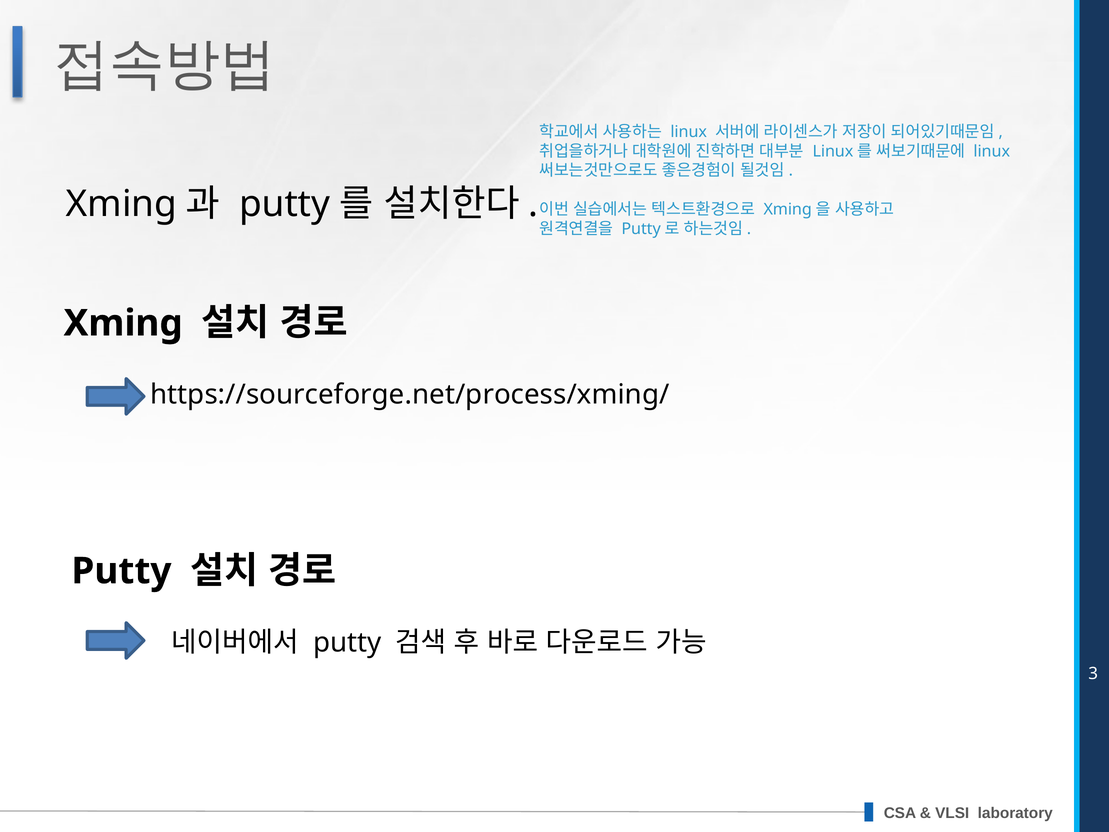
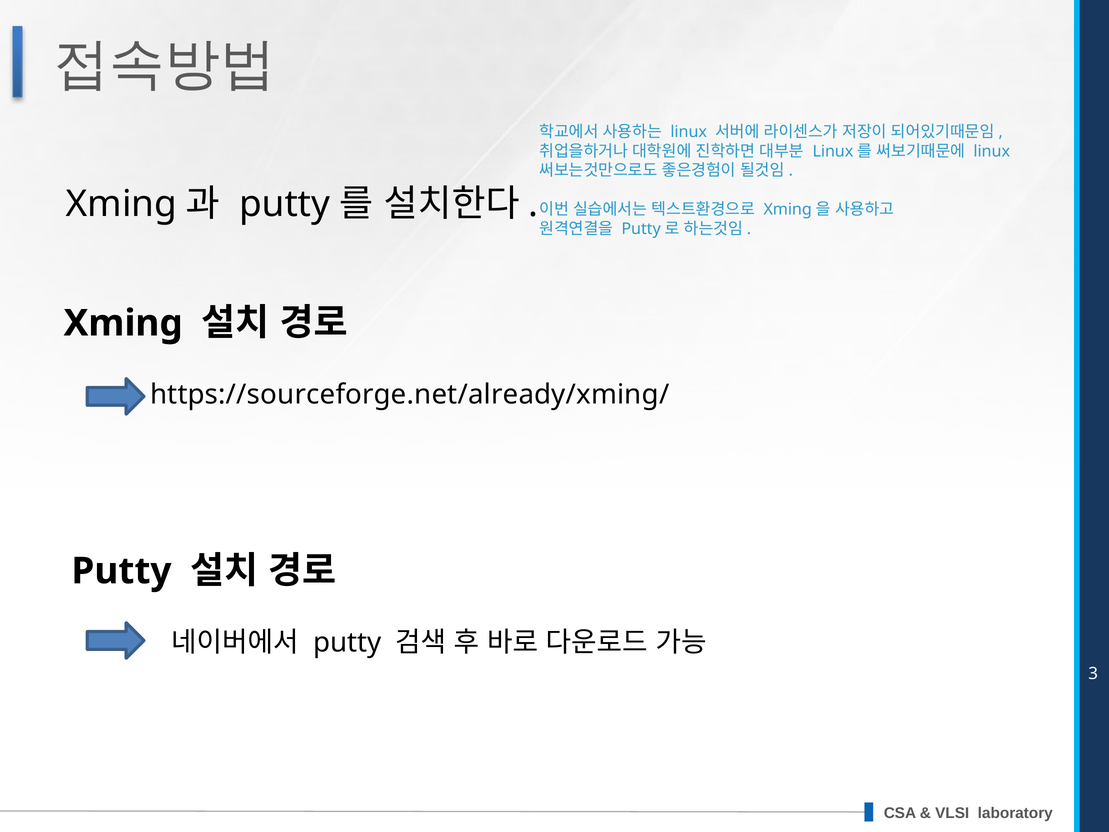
https://sourceforge.net/process/xming/: https://sourceforge.net/process/xming/ -> https://sourceforge.net/already/xming/
